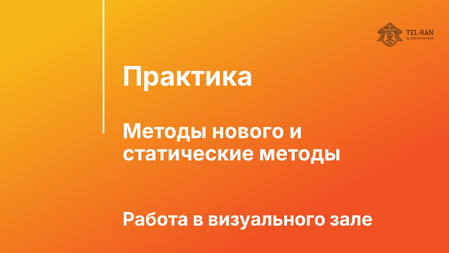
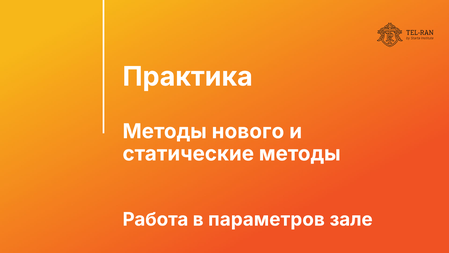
визуального: визуального -> параметров
